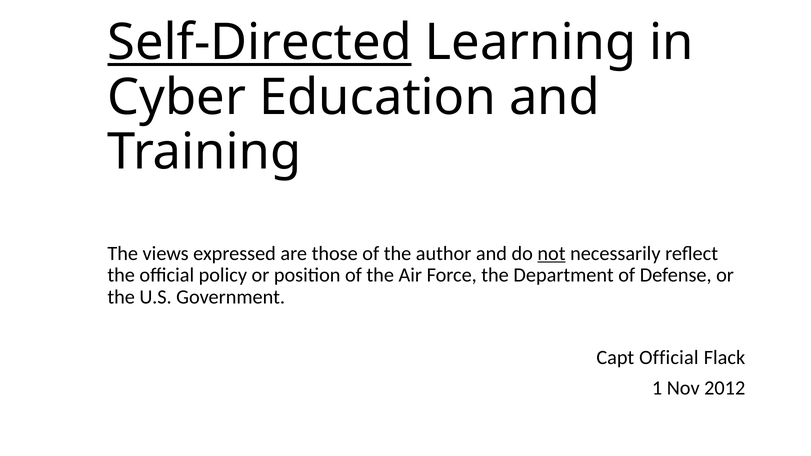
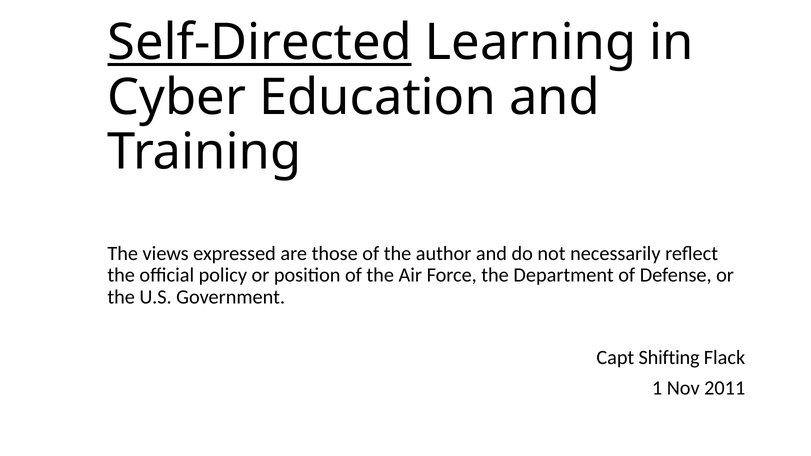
not underline: present -> none
Capt Official: Official -> Shifting
2012: 2012 -> 2011
